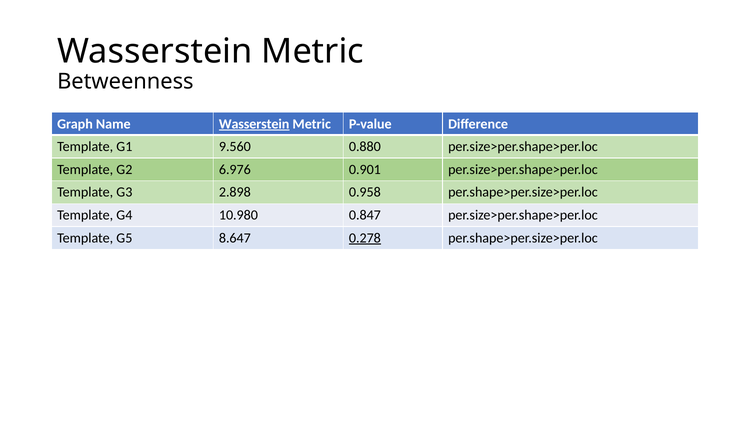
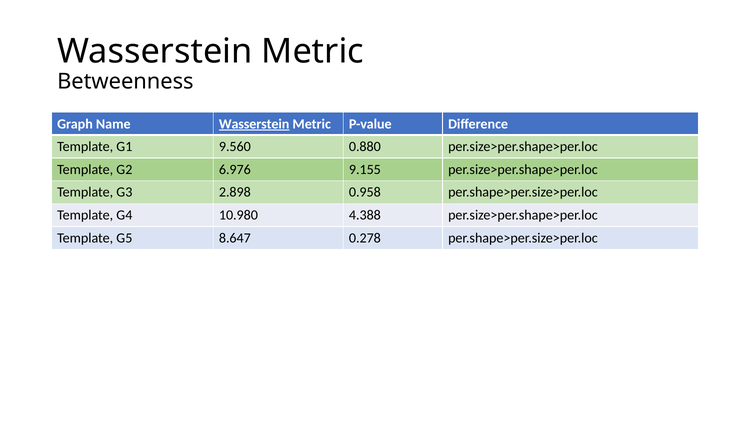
0.901: 0.901 -> 9.155
0.847: 0.847 -> 4.388
0.278 underline: present -> none
